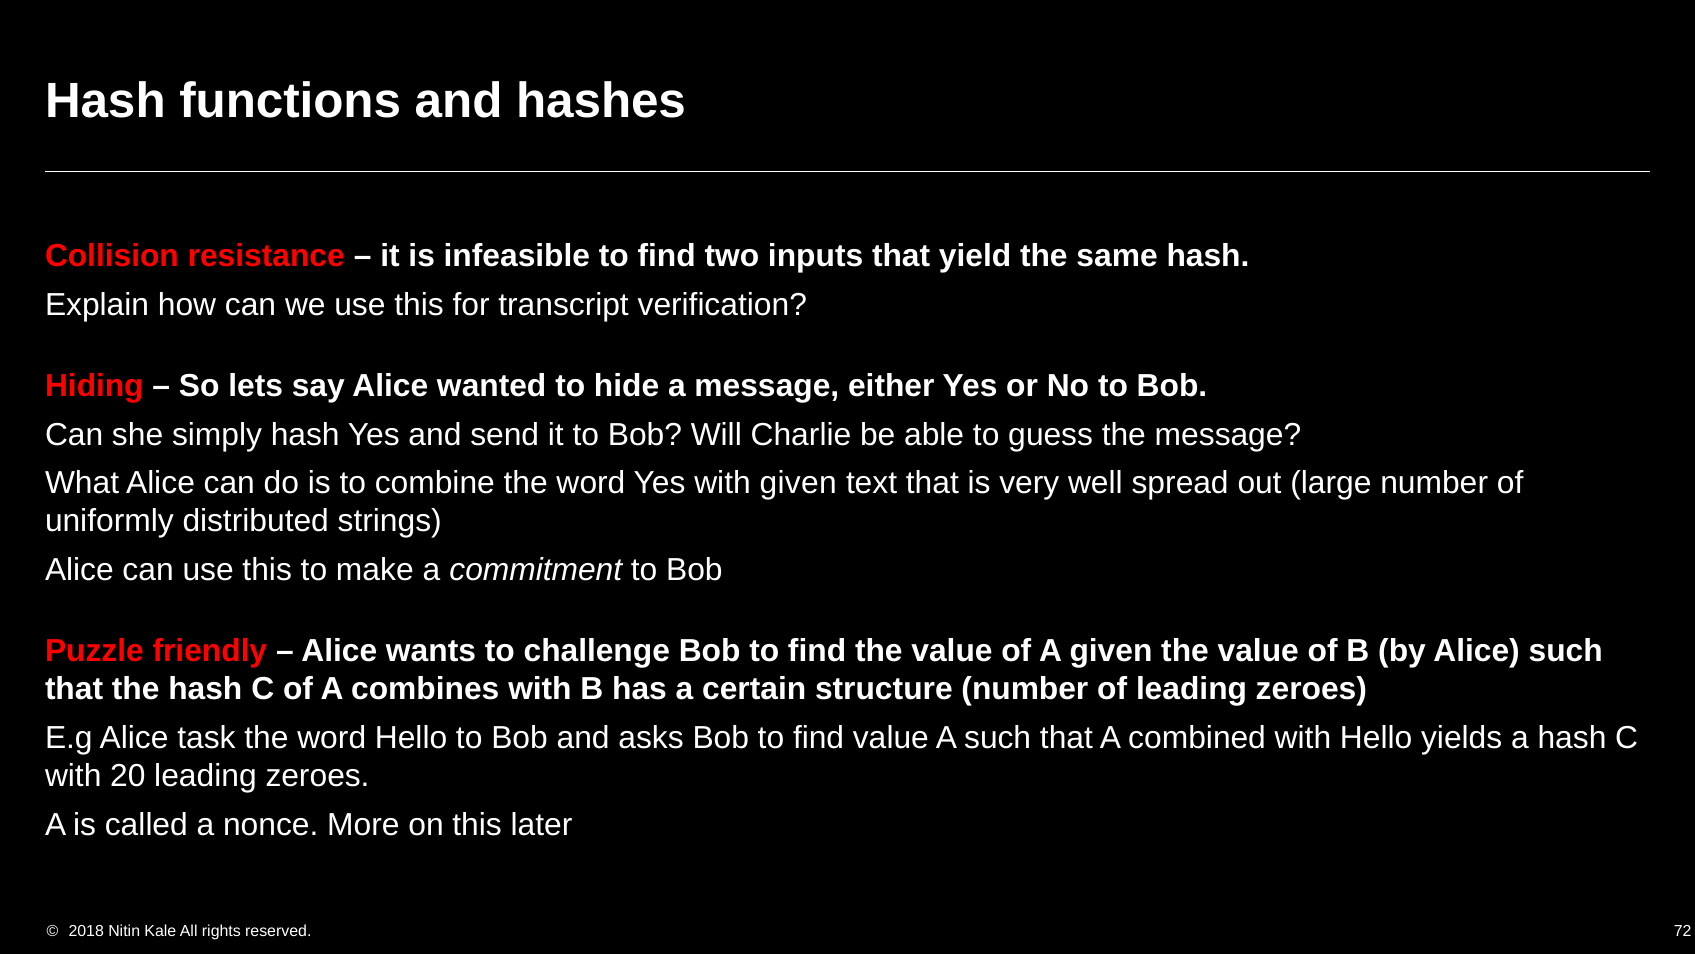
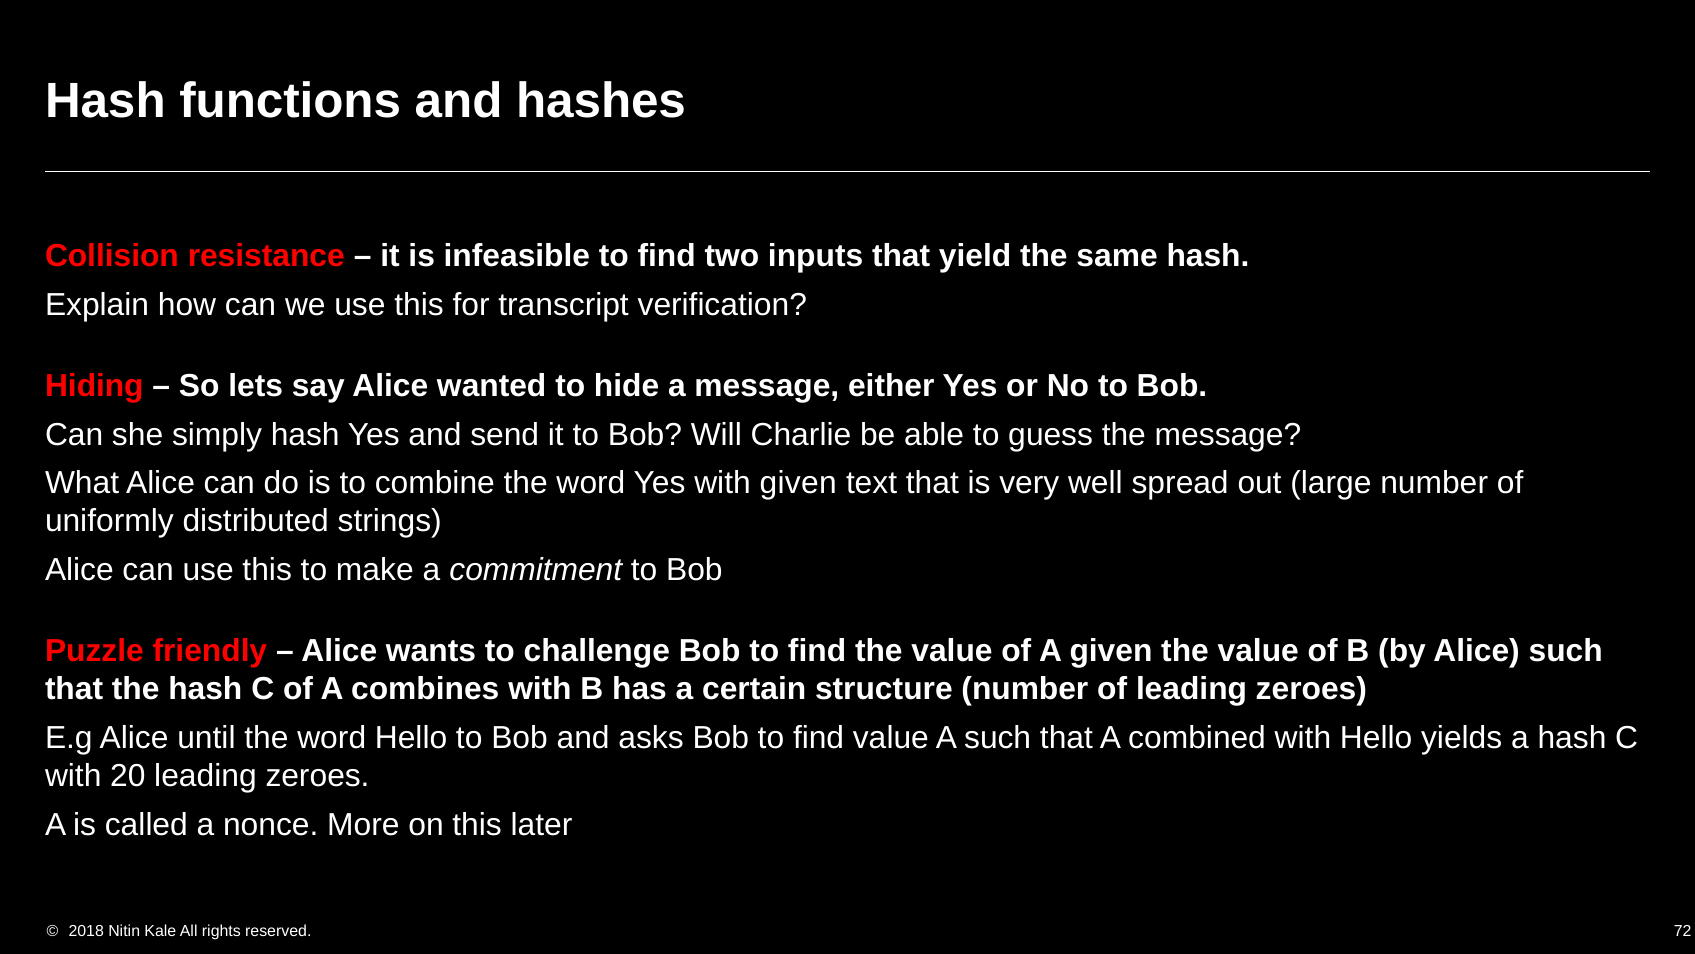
task: task -> until
